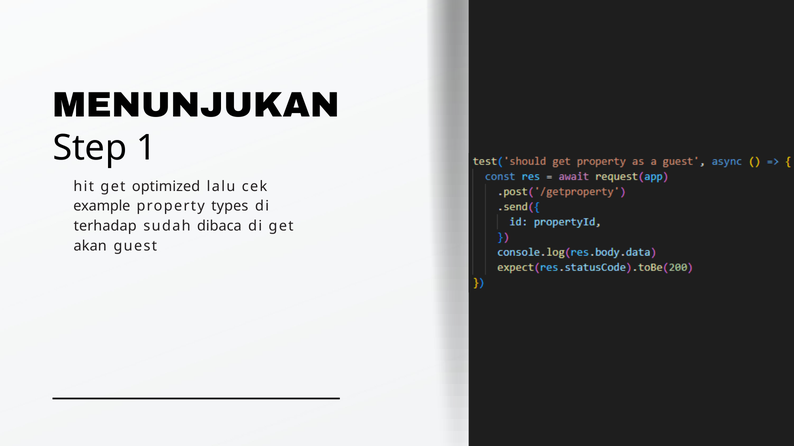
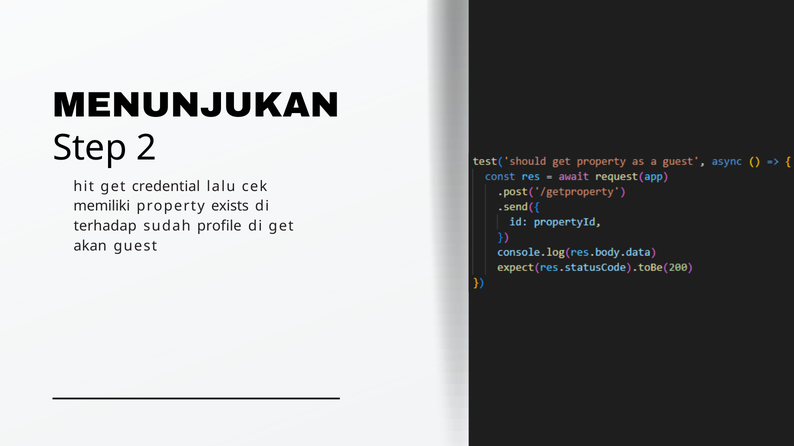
1: 1 -> 2
optimized: optimized -> credential
example: example -> memiliki
types: types -> exists
dibaca: dibaca -> profile
